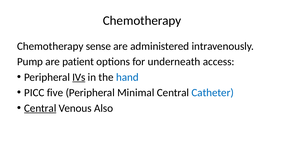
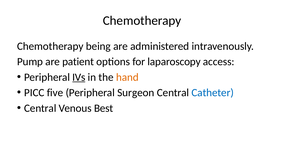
sense: sense -> being
underneath: underneath -> laparoscopy
hand colour: blue -> orange
Minimal: Minimal -> Surgeon
Central at (40, 108) underline: present -> none
Also: Also -> Best
